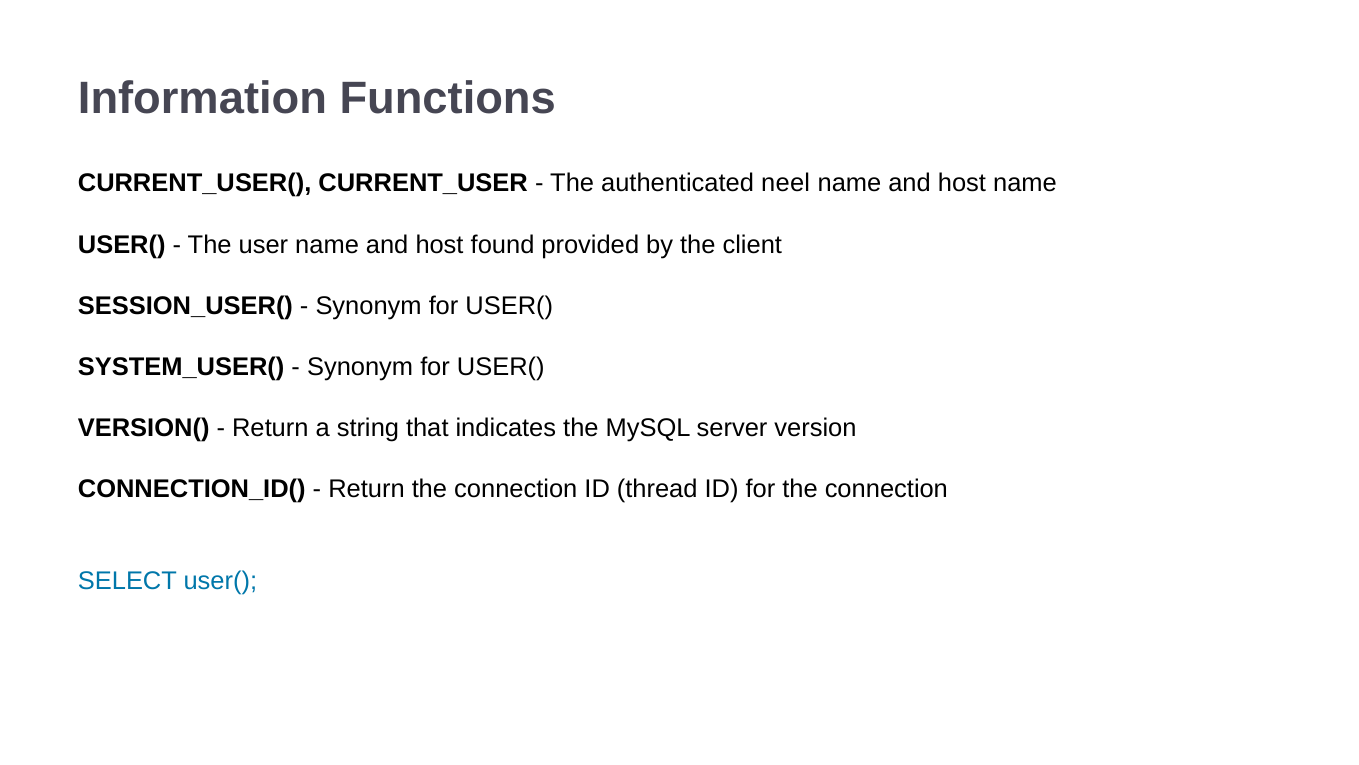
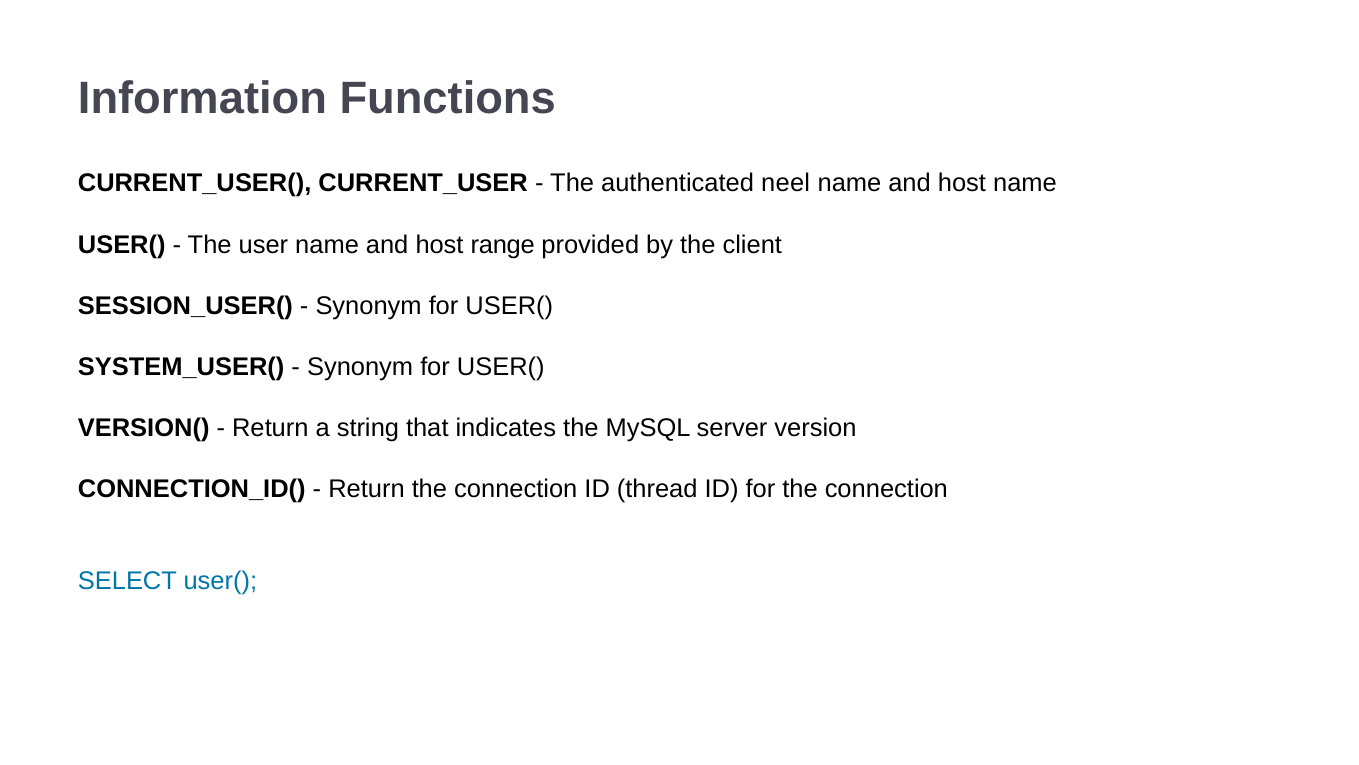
found: found -> range
